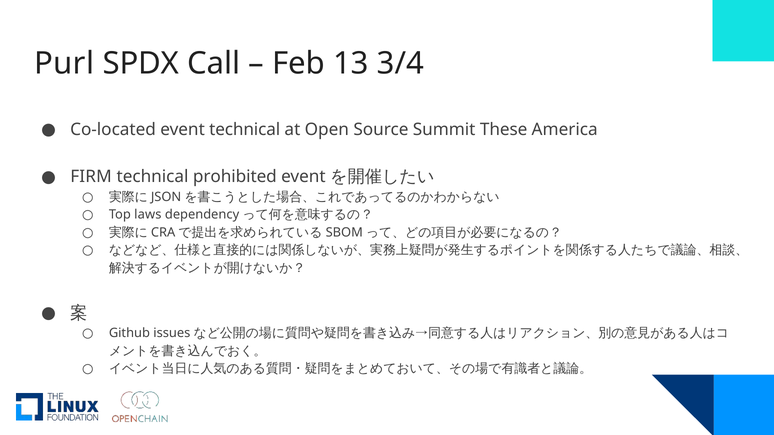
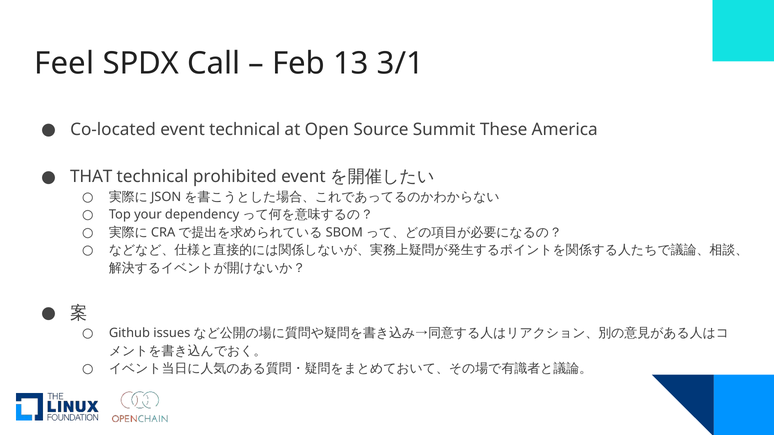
Purl: Purl -> Feel
3/4: 3/4 -> 3/1
FIRM: FIRM -> THAT
laws: laws -> your
